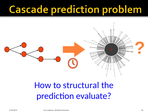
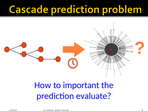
structural: structural -> important
